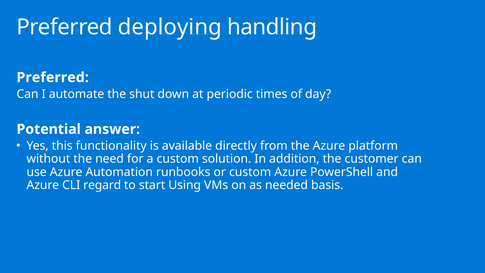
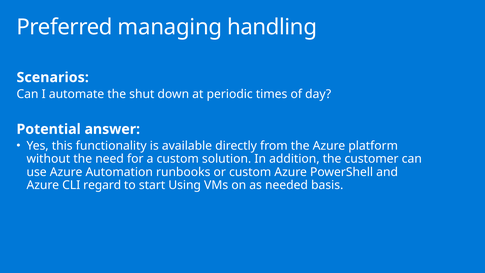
deploying: deploying -> managing
Preferred at (53, 77): Preferred -> Scenarios
